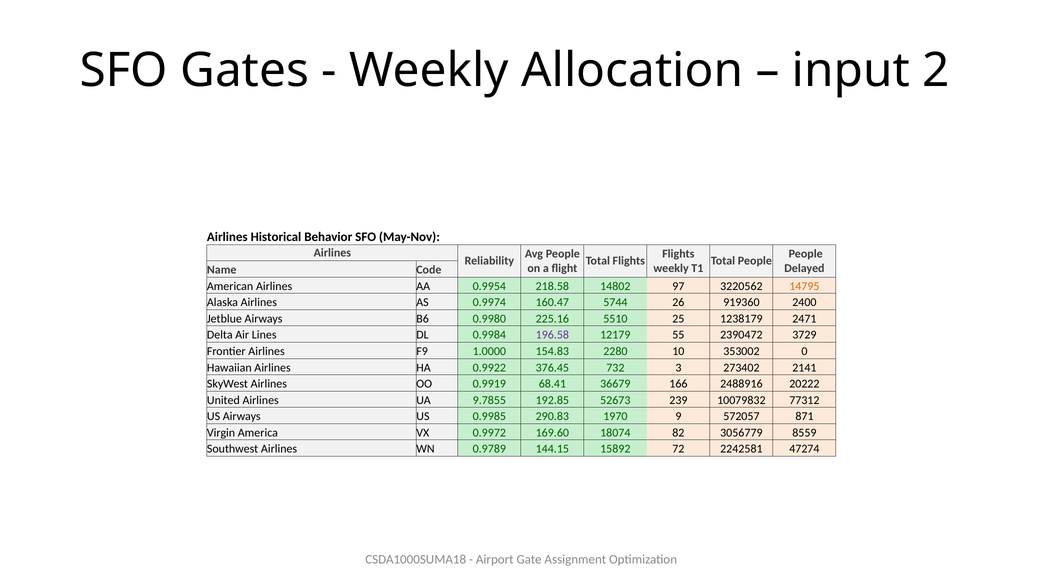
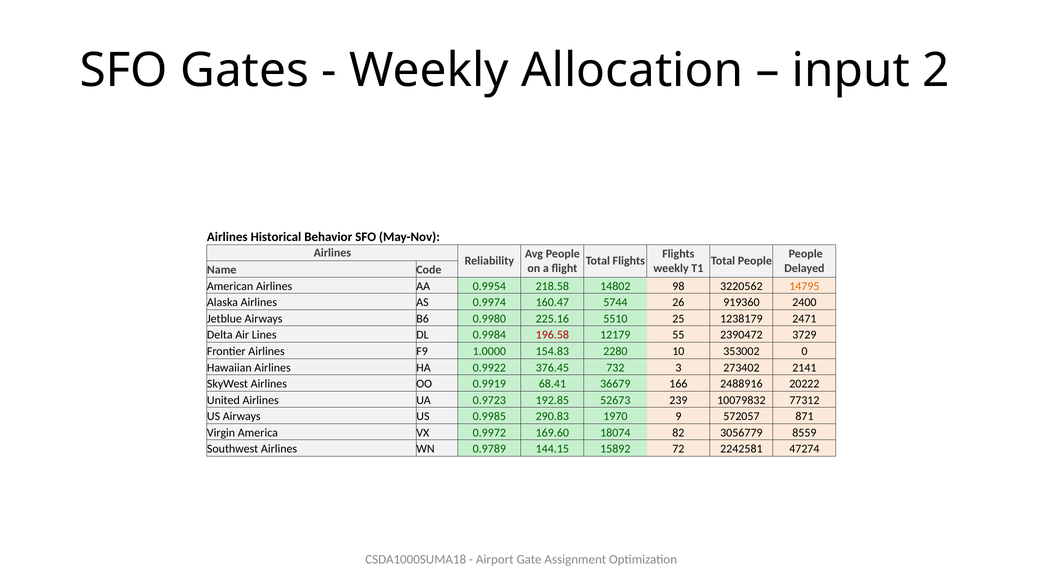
97: 97 -> 98
196.58 colour: purple -> red
9.7855: 9.7855 -> 0.9723
